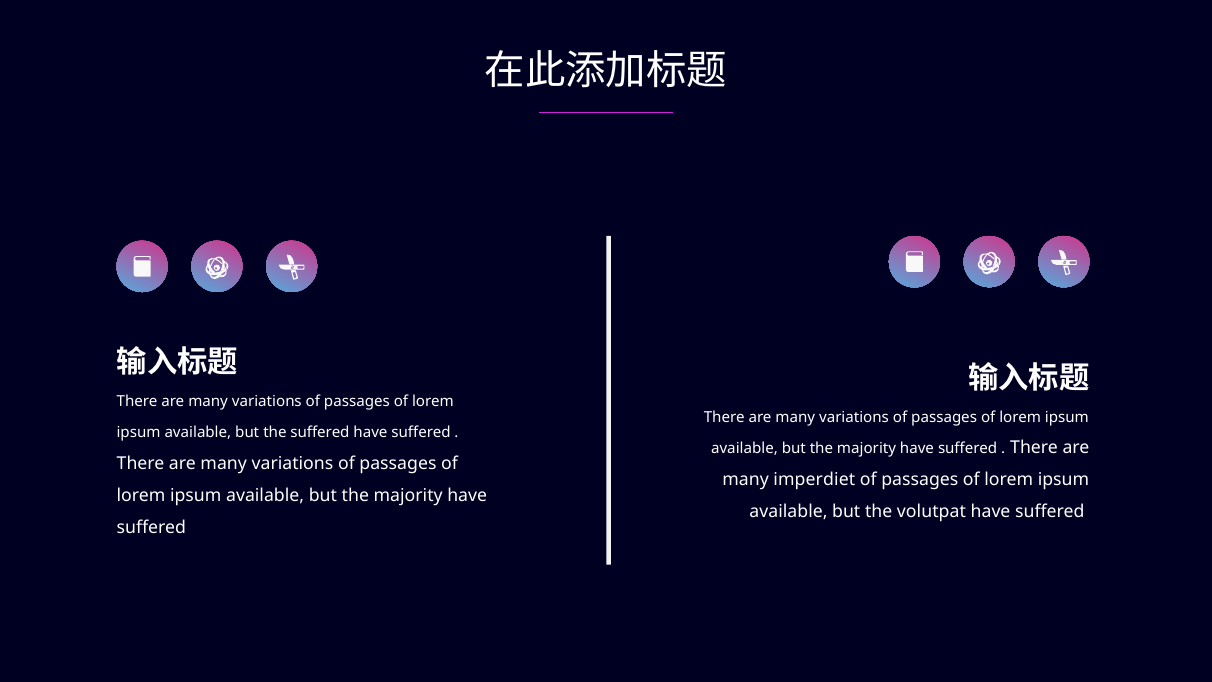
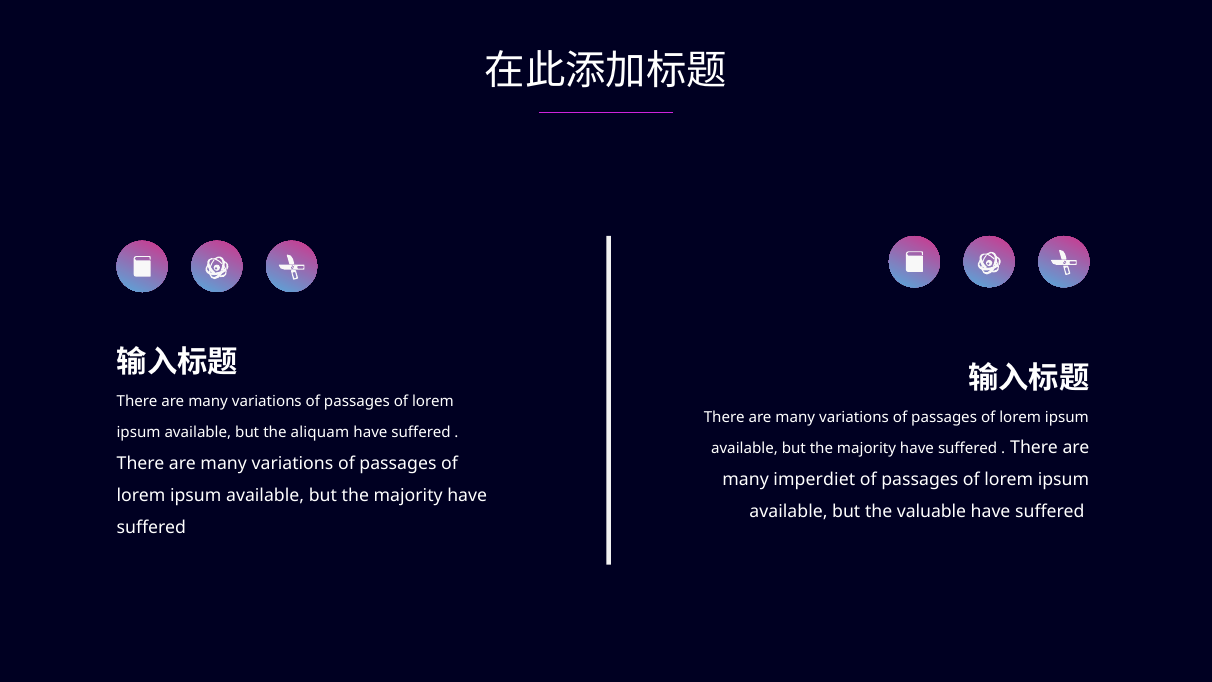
the suffered: suffered -> aliquam
volutpat: volutpat -> valuable
